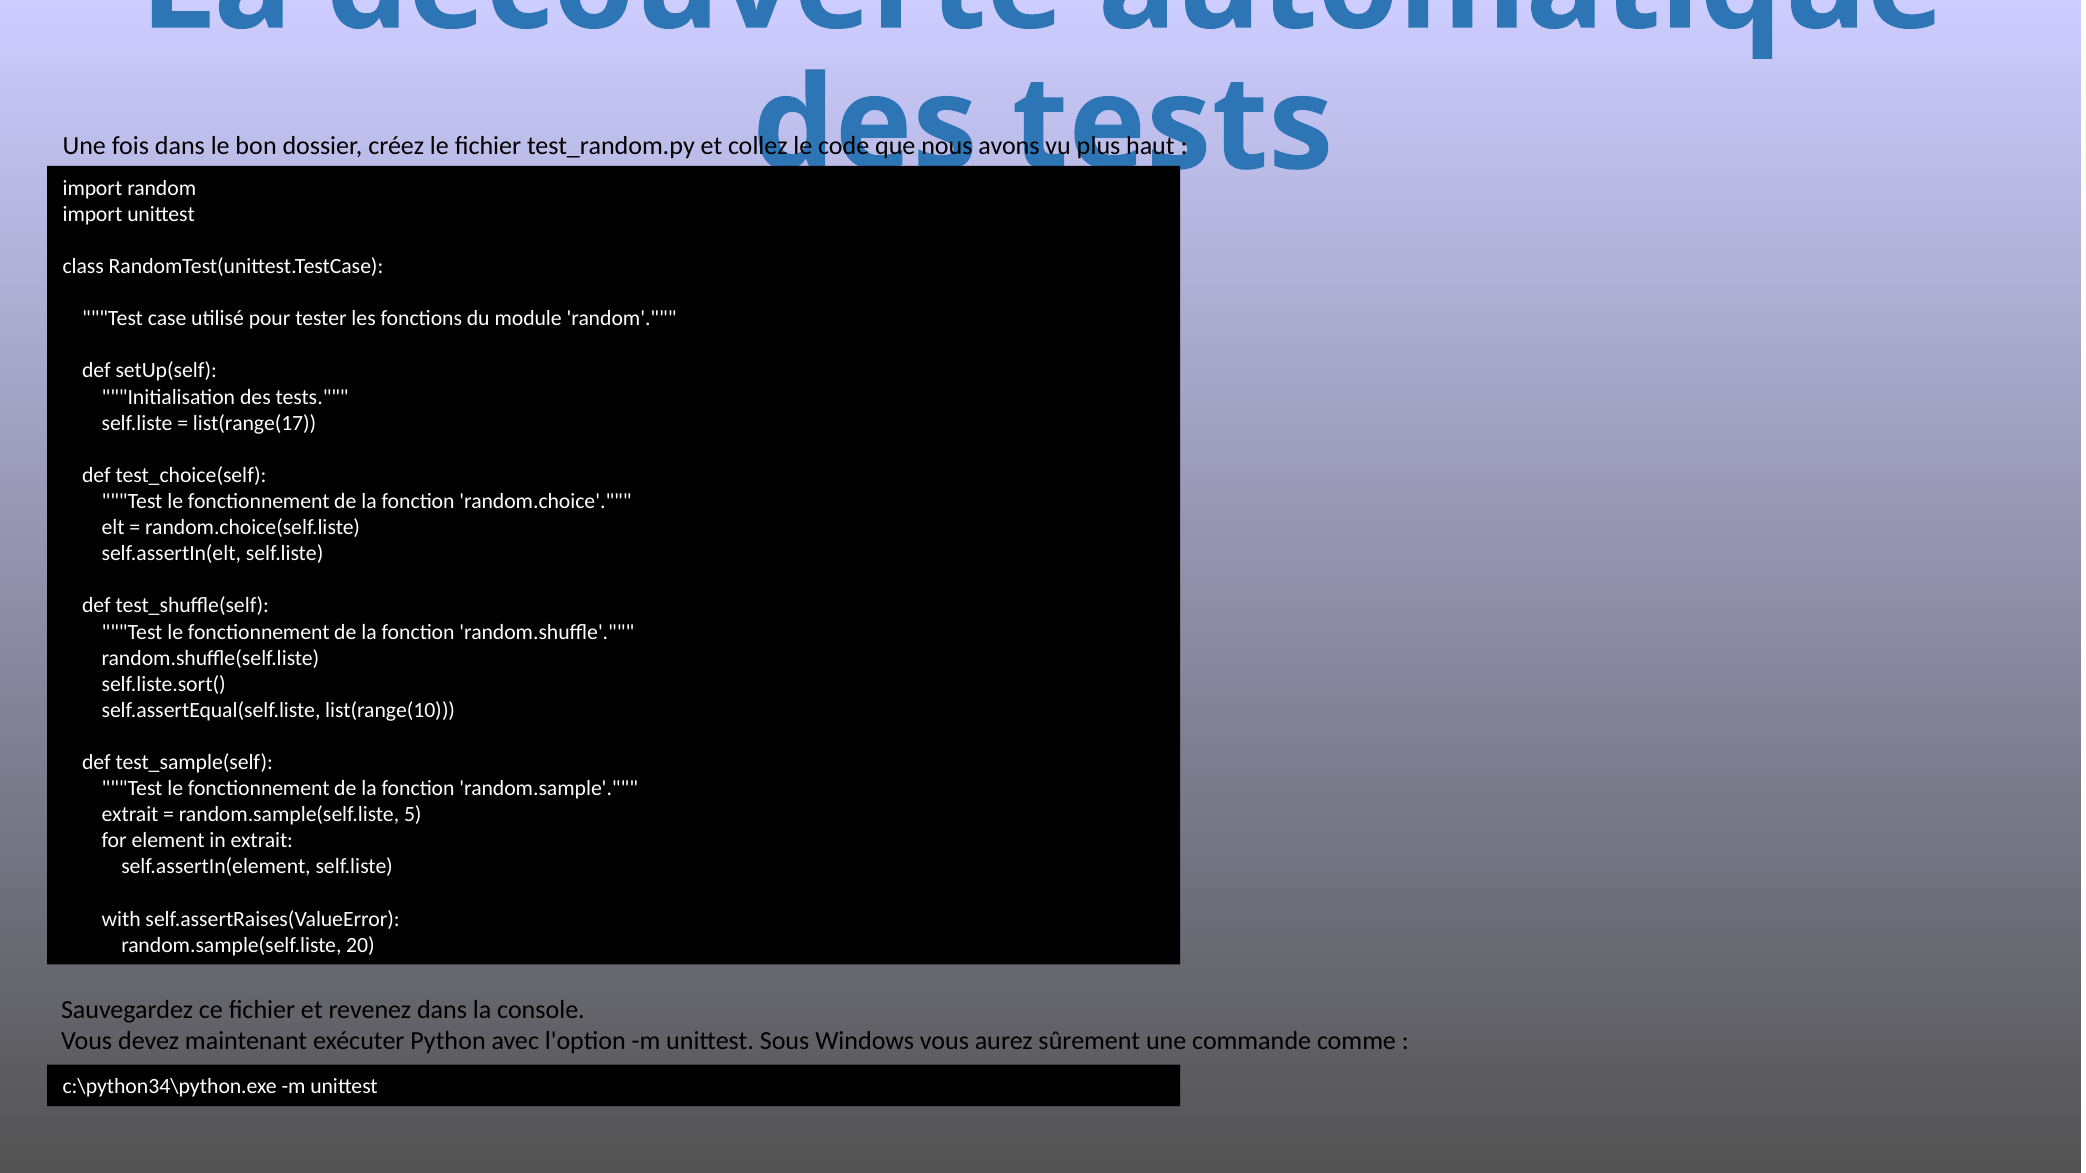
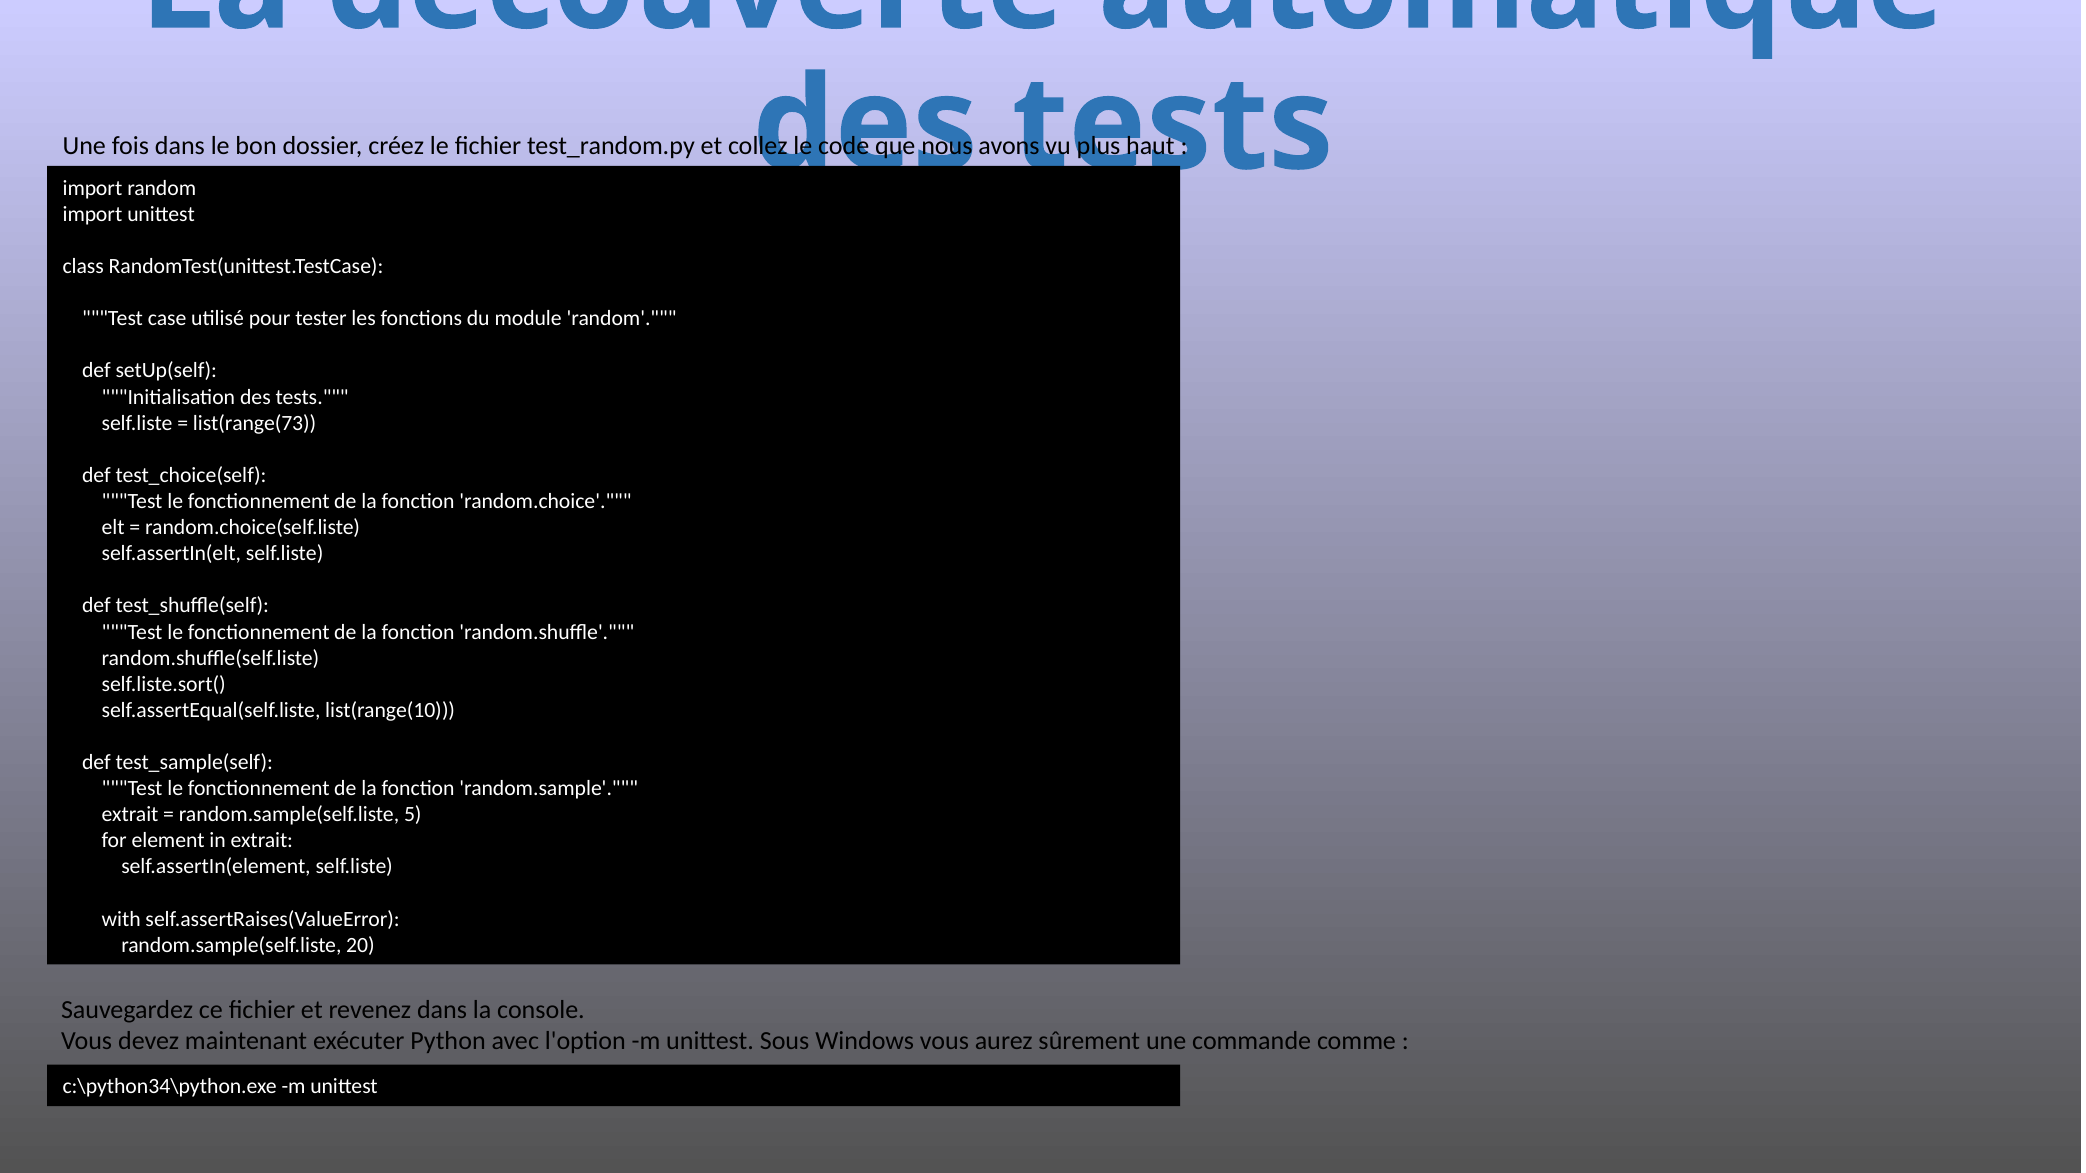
list(range(17: list(range(17 -> list(range(73
